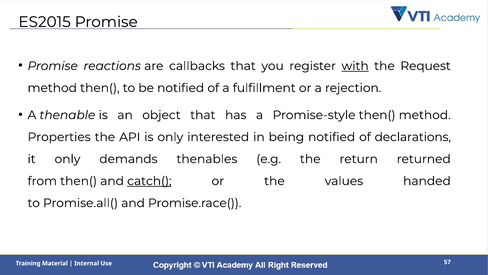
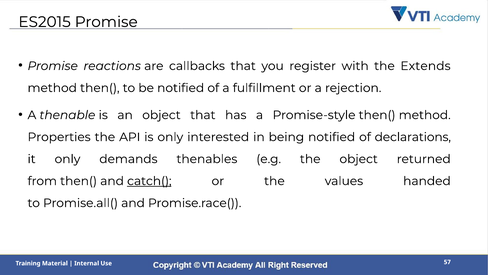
with underline: present -> none
Request: Request -> Extends
the return: return -> object
